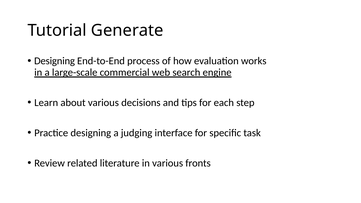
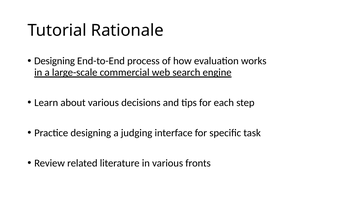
Generate: Generate -> Rationale
